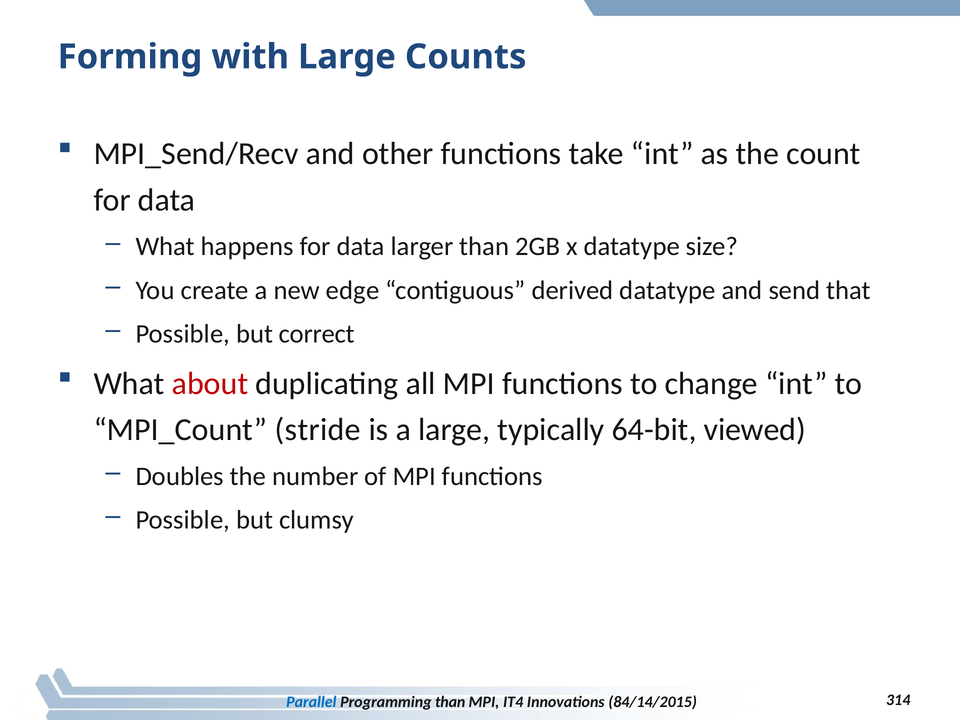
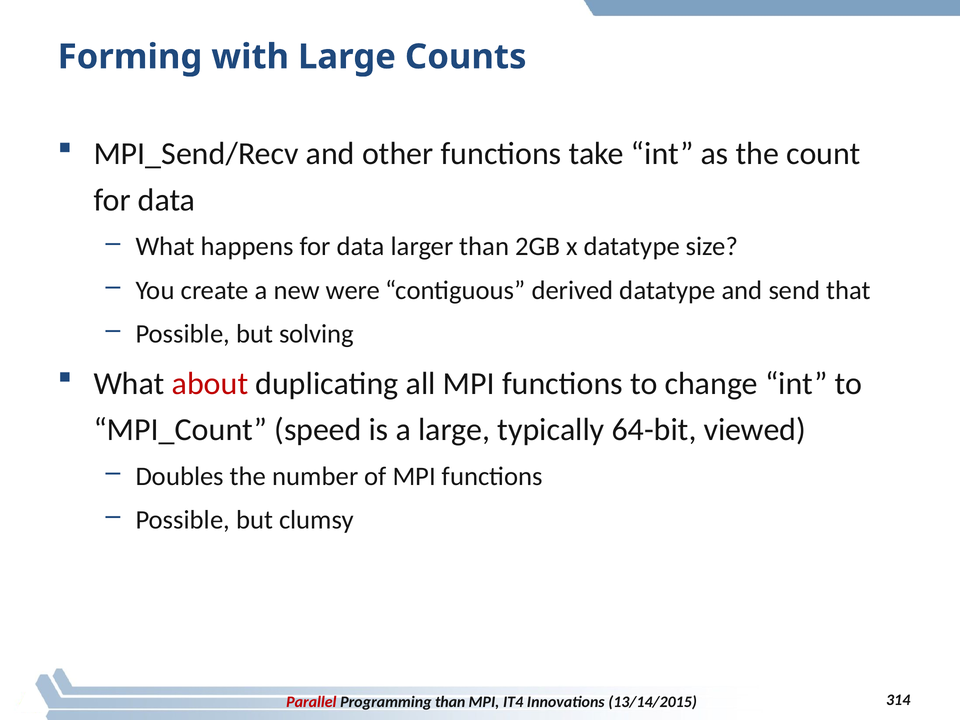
edge: edge -> were
correct: correct -> solving
stride: stride -> speed
Parallel colour: blue -> red
84/14/2015: 84/14/2015 -> 13/14/2015
